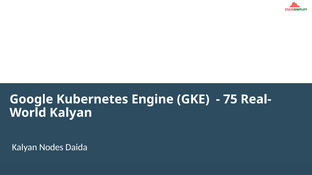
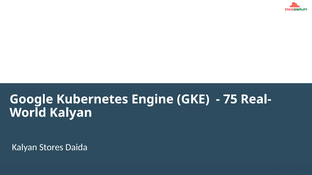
Nodes: Nodes -> Stores
